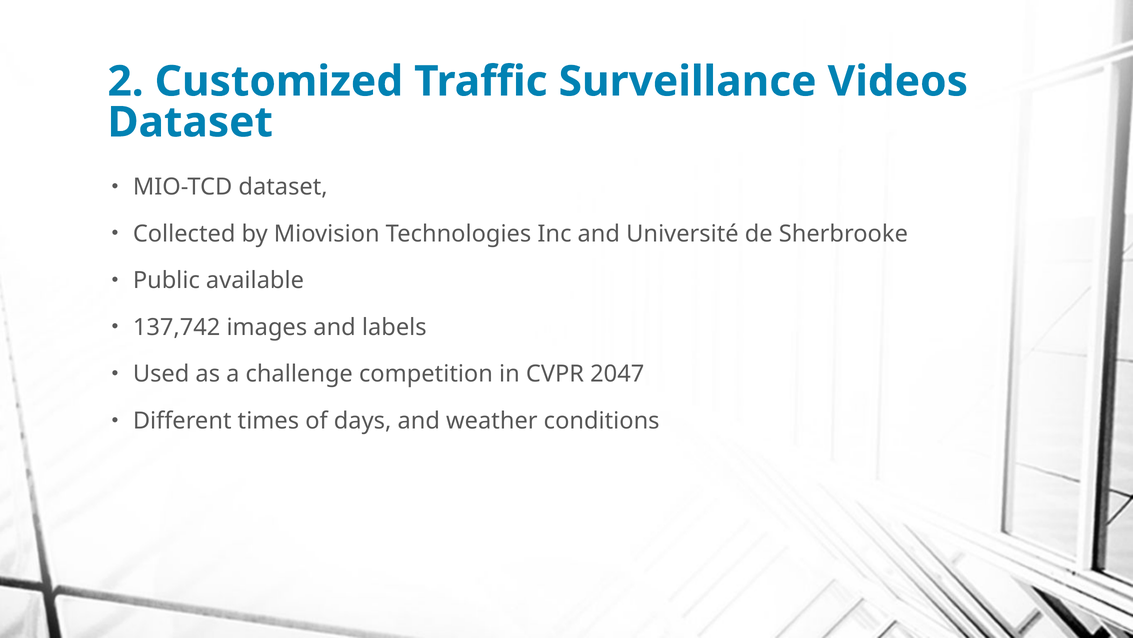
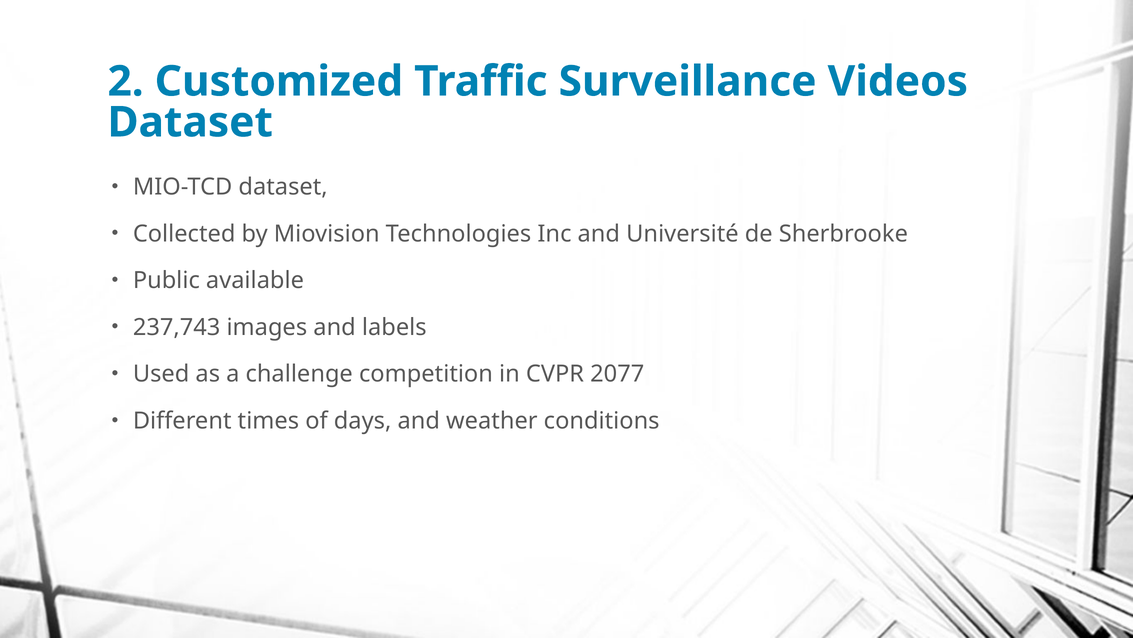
137,742: 137,742 -> 237,743
2047: 2047 -> 2077
